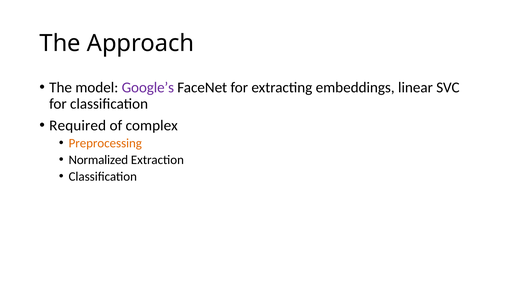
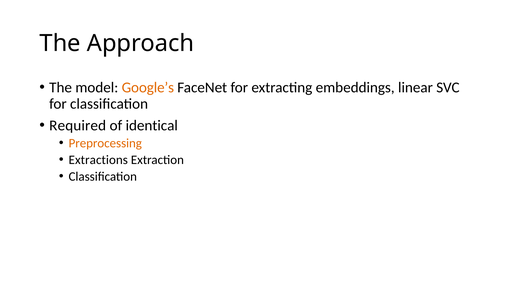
Google’s colour: purple -> orange
complex: complex -> identical
Normalized: Normalized -> Extractions
